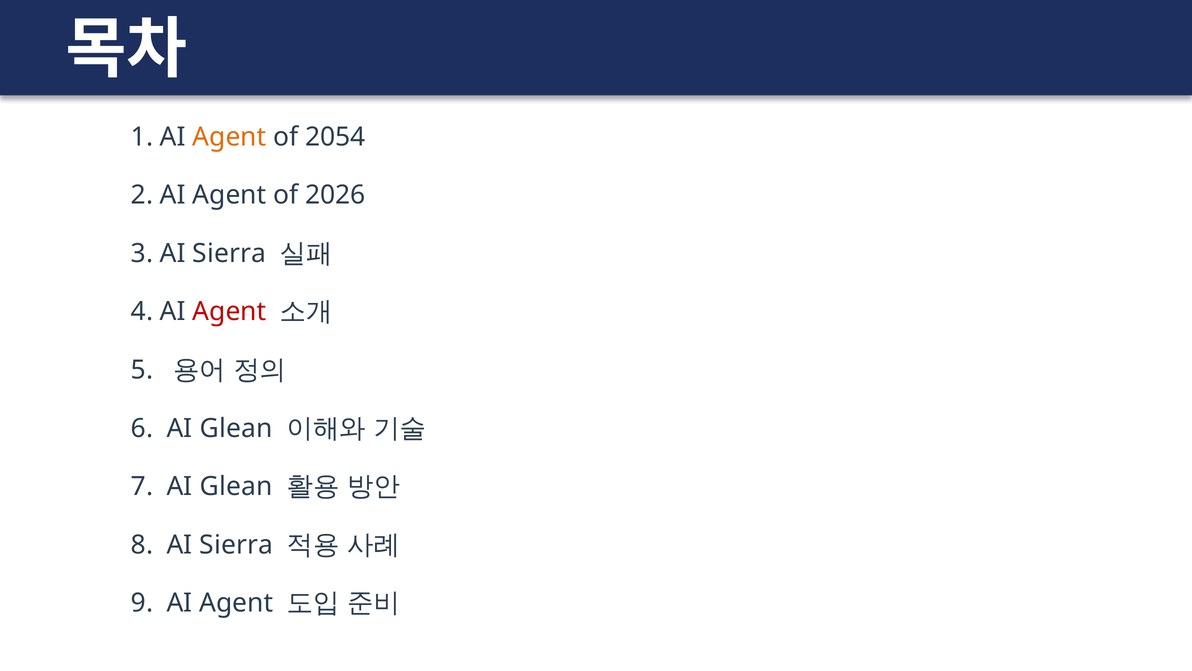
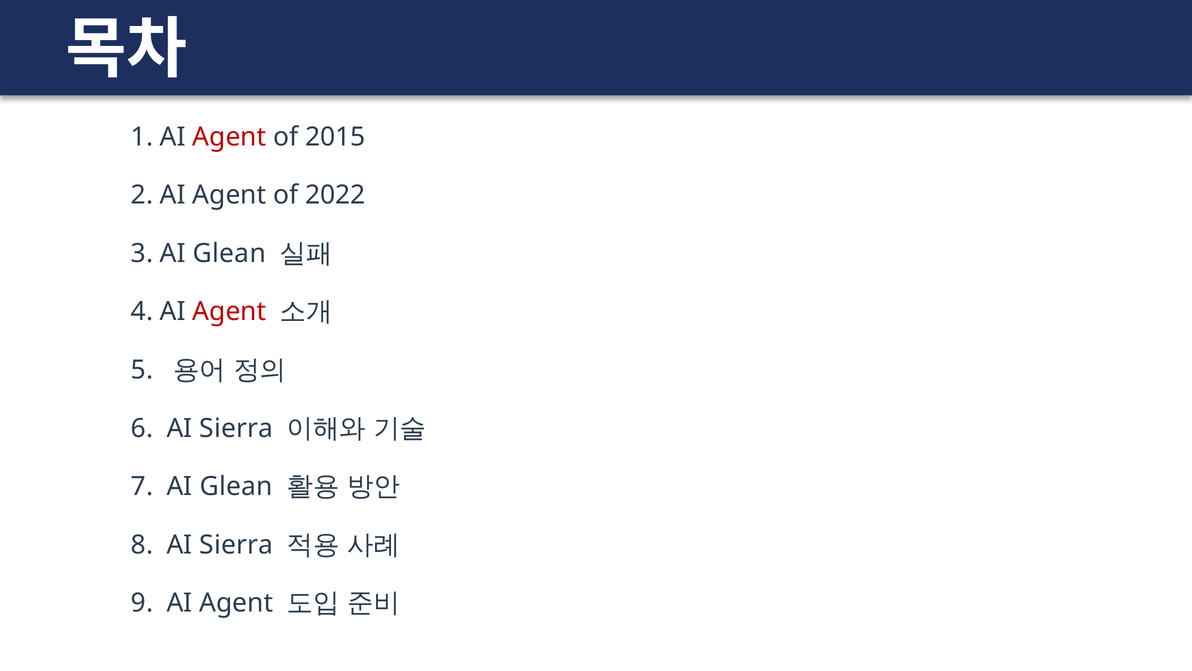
Agent at (229, 137) colour: orange -> red
2054: 2054 -> 2015
2026: 2026 -> 2022
3 AI Sierra: Sierra -> Glean
6 AI Glean: Glean -> Sierra
